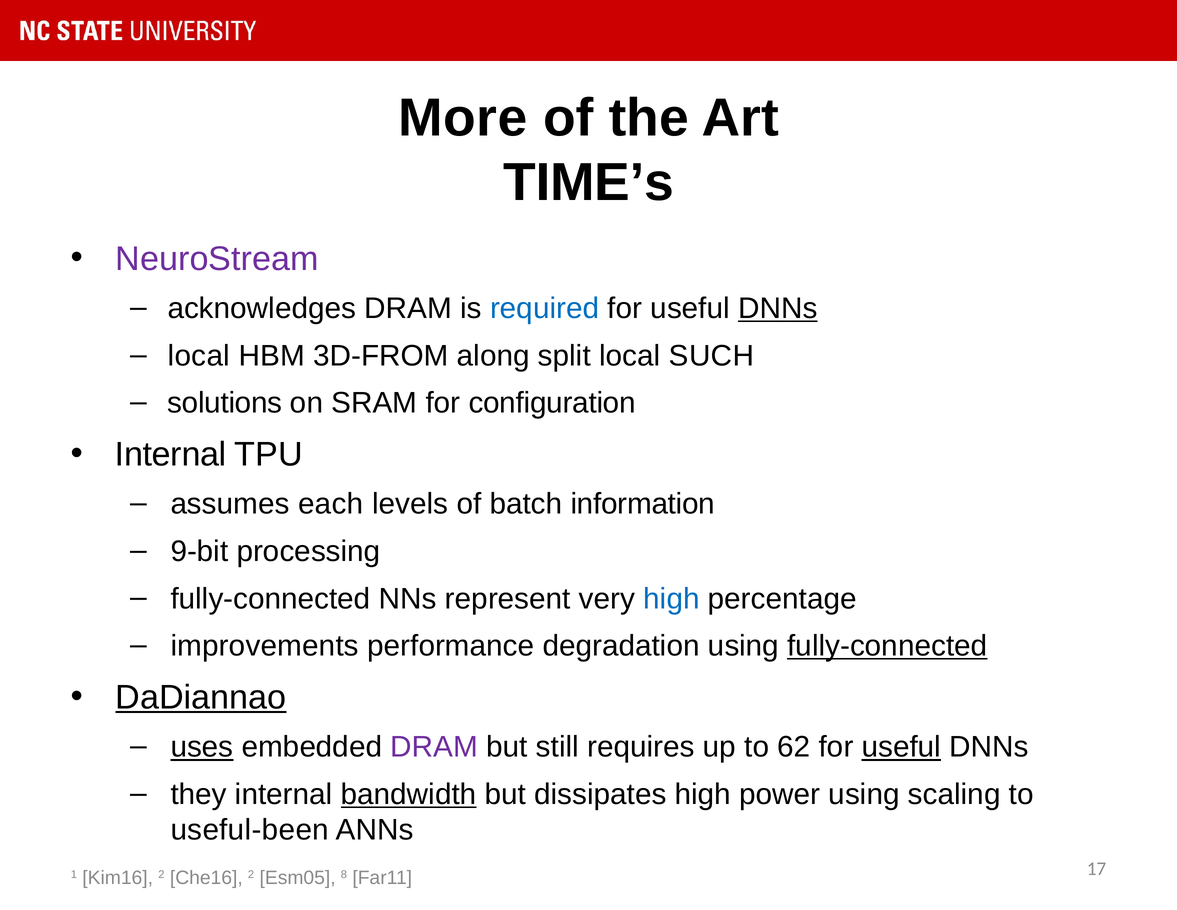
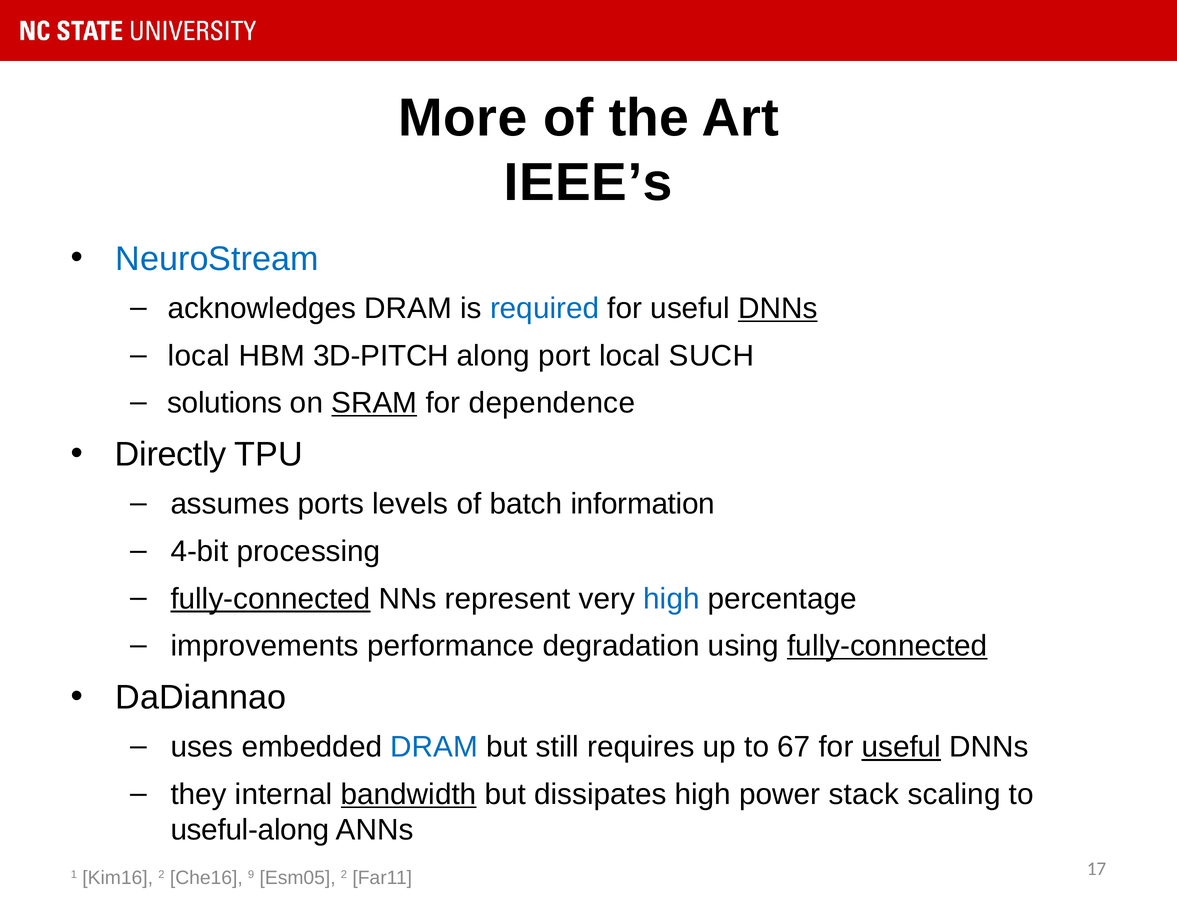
TIME’s: TIME’s -> IEEE’s
NeuroStream colour: purple -> blue
3D-FROM: 3D-FROM -> 3D-PITCH
split: split -> port
SRAM underline: none -> present
configuration: configuration -> dependence
Internal at (171, 454): Internal -> Directly
each: each -> ports
9-bit: 9-bit -> 4-bit
fully-connected at (271, 598) underline: none -> present
DaDiannao underline: present -> none
uses underline: present -> none
DRAM at (434, 747) colour: purple -> blue
62: 62 -> 67
power using: using -> stack
useful-been: useful-been -> useful-along
Che16 2: 2 -> 9
Esm05 8: 8 -> 2
